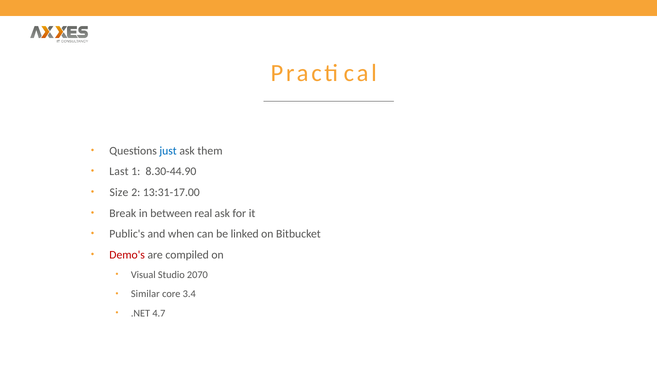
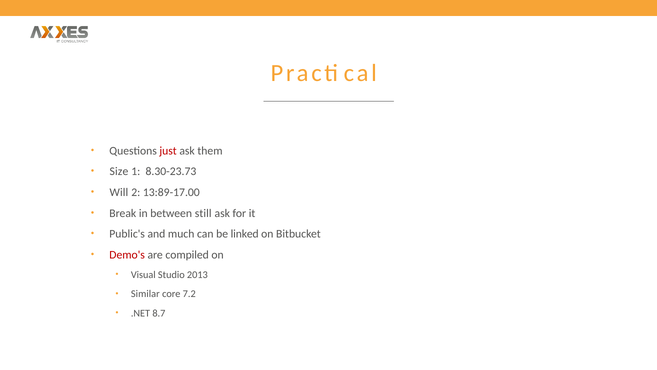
just colour: blue -> red
Last: Last -> Size
8.30-44.90: 8.30-44.90 -> 8.30-23.73
Size: Size -> Will
13:31-17.00: 13:31-17.00 -> 13:89-17.00
real: real -> still
when: when -> much
2070: 2070 -> 2013
3.4: 3.4 -> 7.2
4.7: 4.7 -> 8.7
